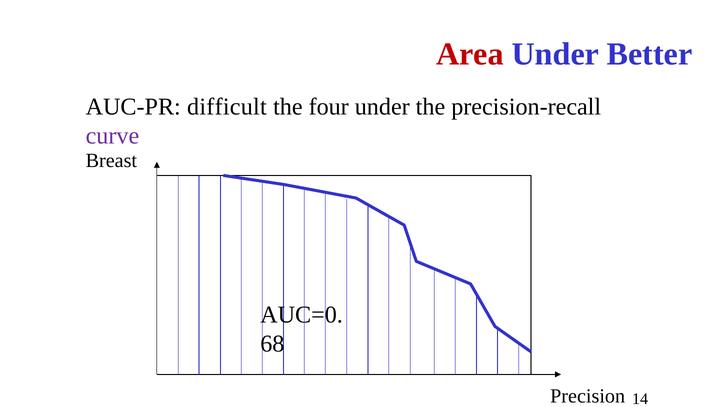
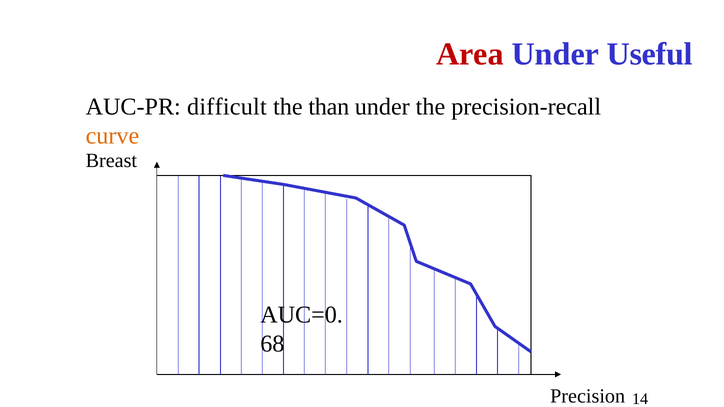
Better: Better -> Useful
four: four -> than
curve colour: purple -> orange
